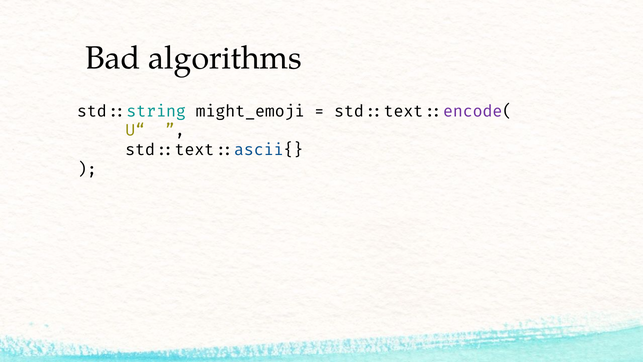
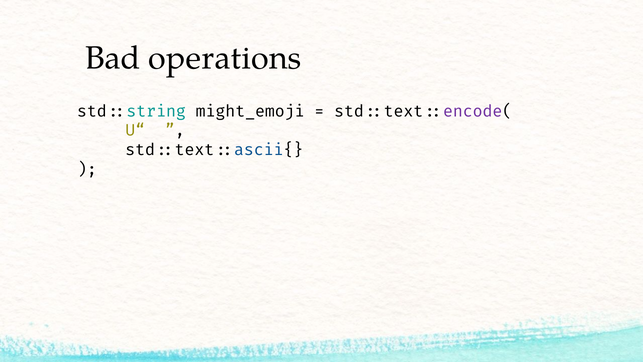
algorithms: algorithms -> operations
